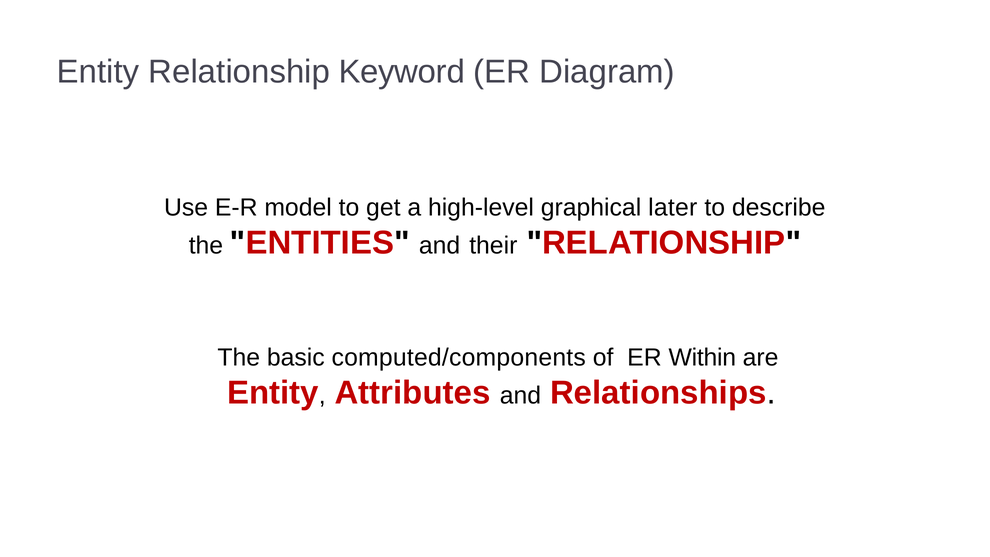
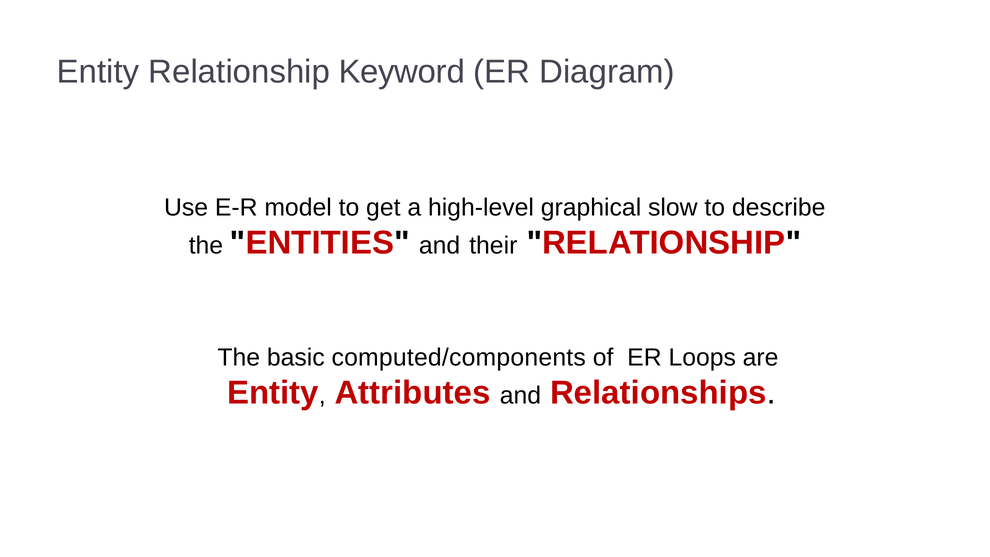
later: later -> slow
Within: Within -> Loops
